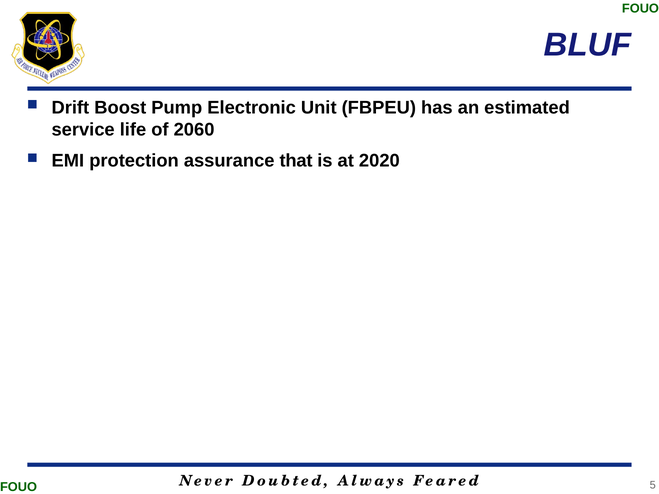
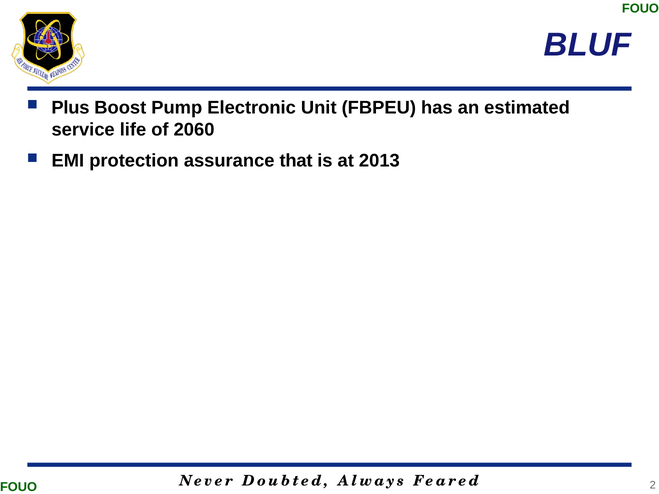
Drift: Drift -> Plus
2020: 2020 -> 2013
5: 5 -> 2
